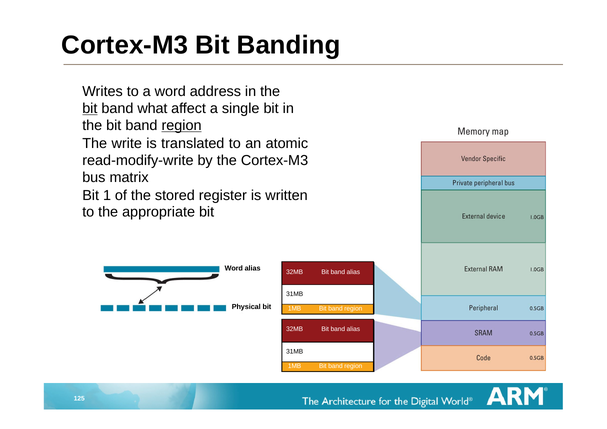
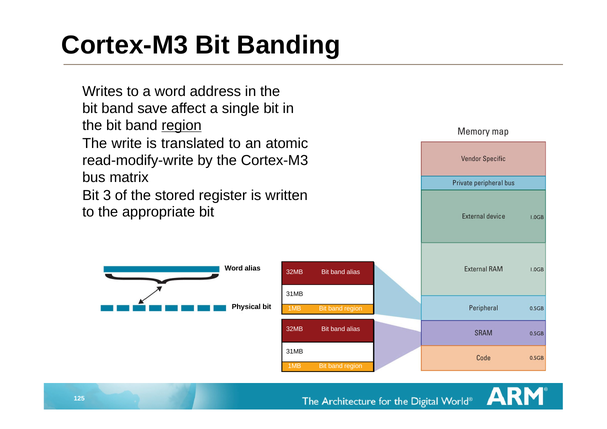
bit at (90, 109) underline: present -> none
what: what -> save
1: 1 -> 3
